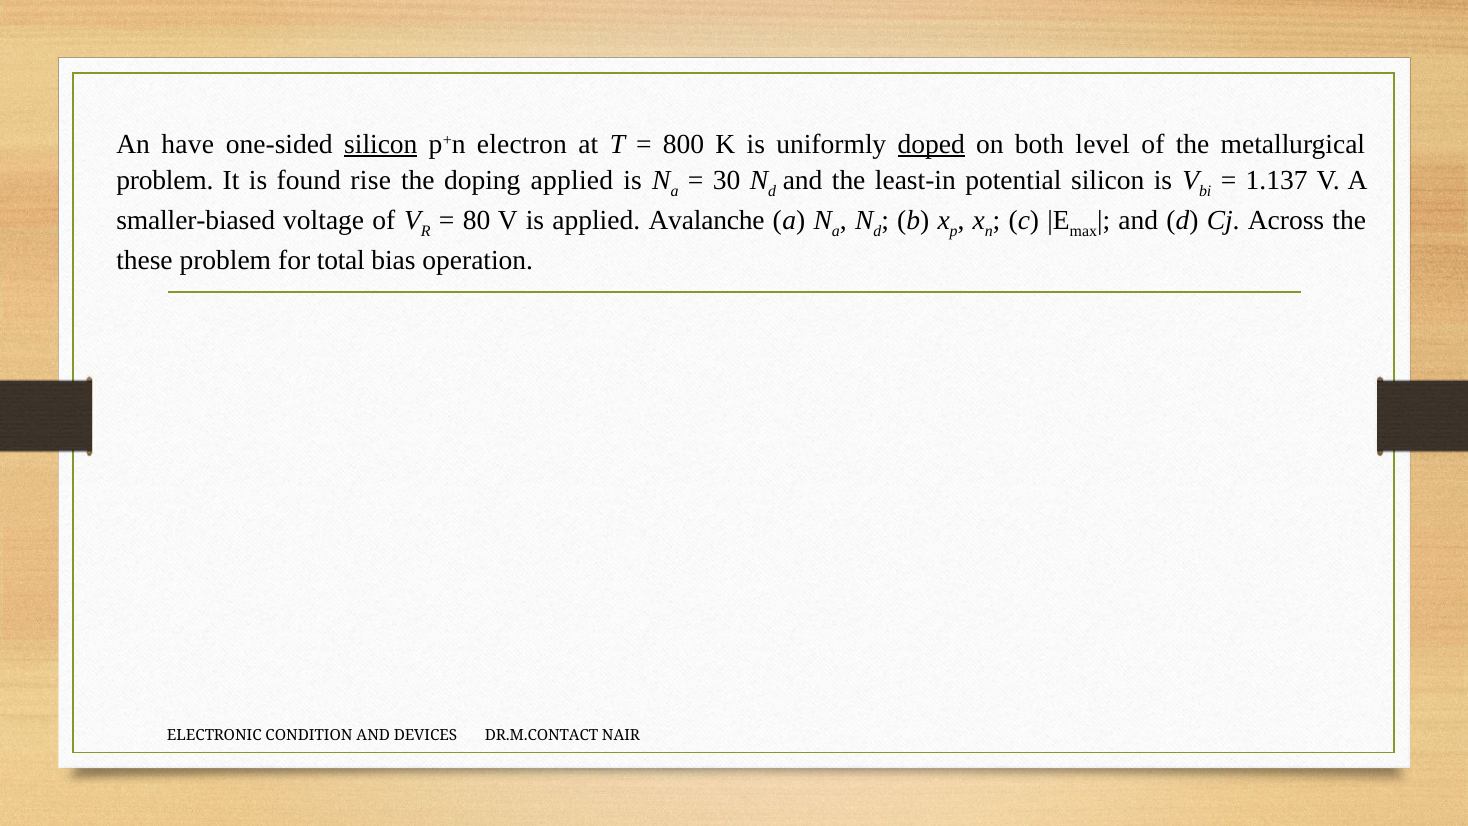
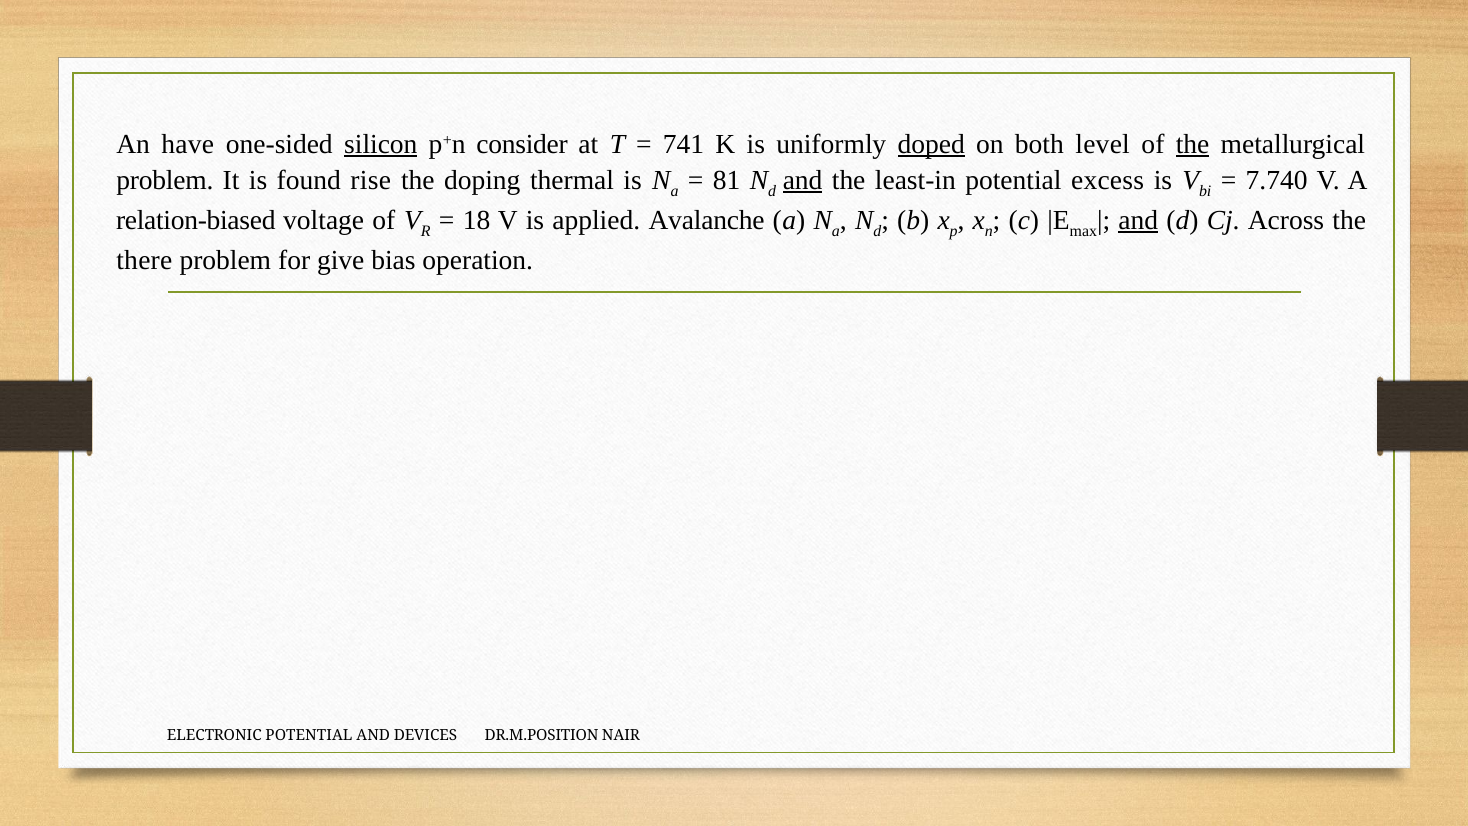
electron: electron -> consider
800: 800 -> 741
the at (1193, 144) underline: none -> present
doping applied: applied -> thermal
30: 30 -> 81
and at (803, 180) underline: none -> present
potential silicon: silicon -> excess
1.137: 1.137 -> 7.740
smaller-biased: smaller-biased -> relation-biased
80: 80 -> 18
and at (1138, 220) underline: none -> present
these: these -> there
total: total -> give
ELECTRONIC CONDITION: CONDITION -> POTENTIAL
DR.M.CONTACT: DR.M.CONTACT -> DR.M.POSITION
